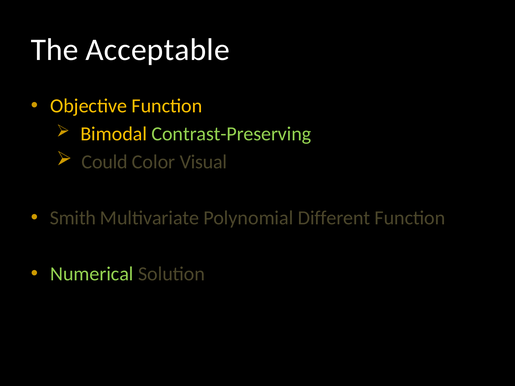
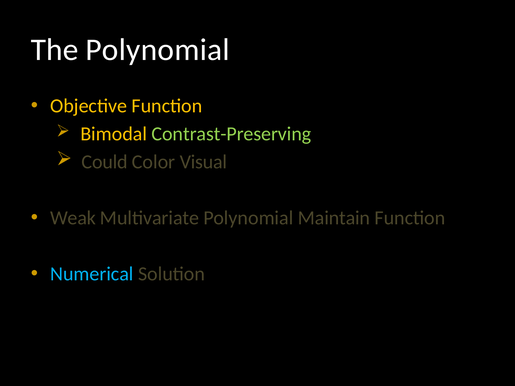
The Acceptable: Acceptable -> Polynomial
Smith: Smith -> Weak
Different: Different -> Maintain
Numerical colour: light green -> light blue
